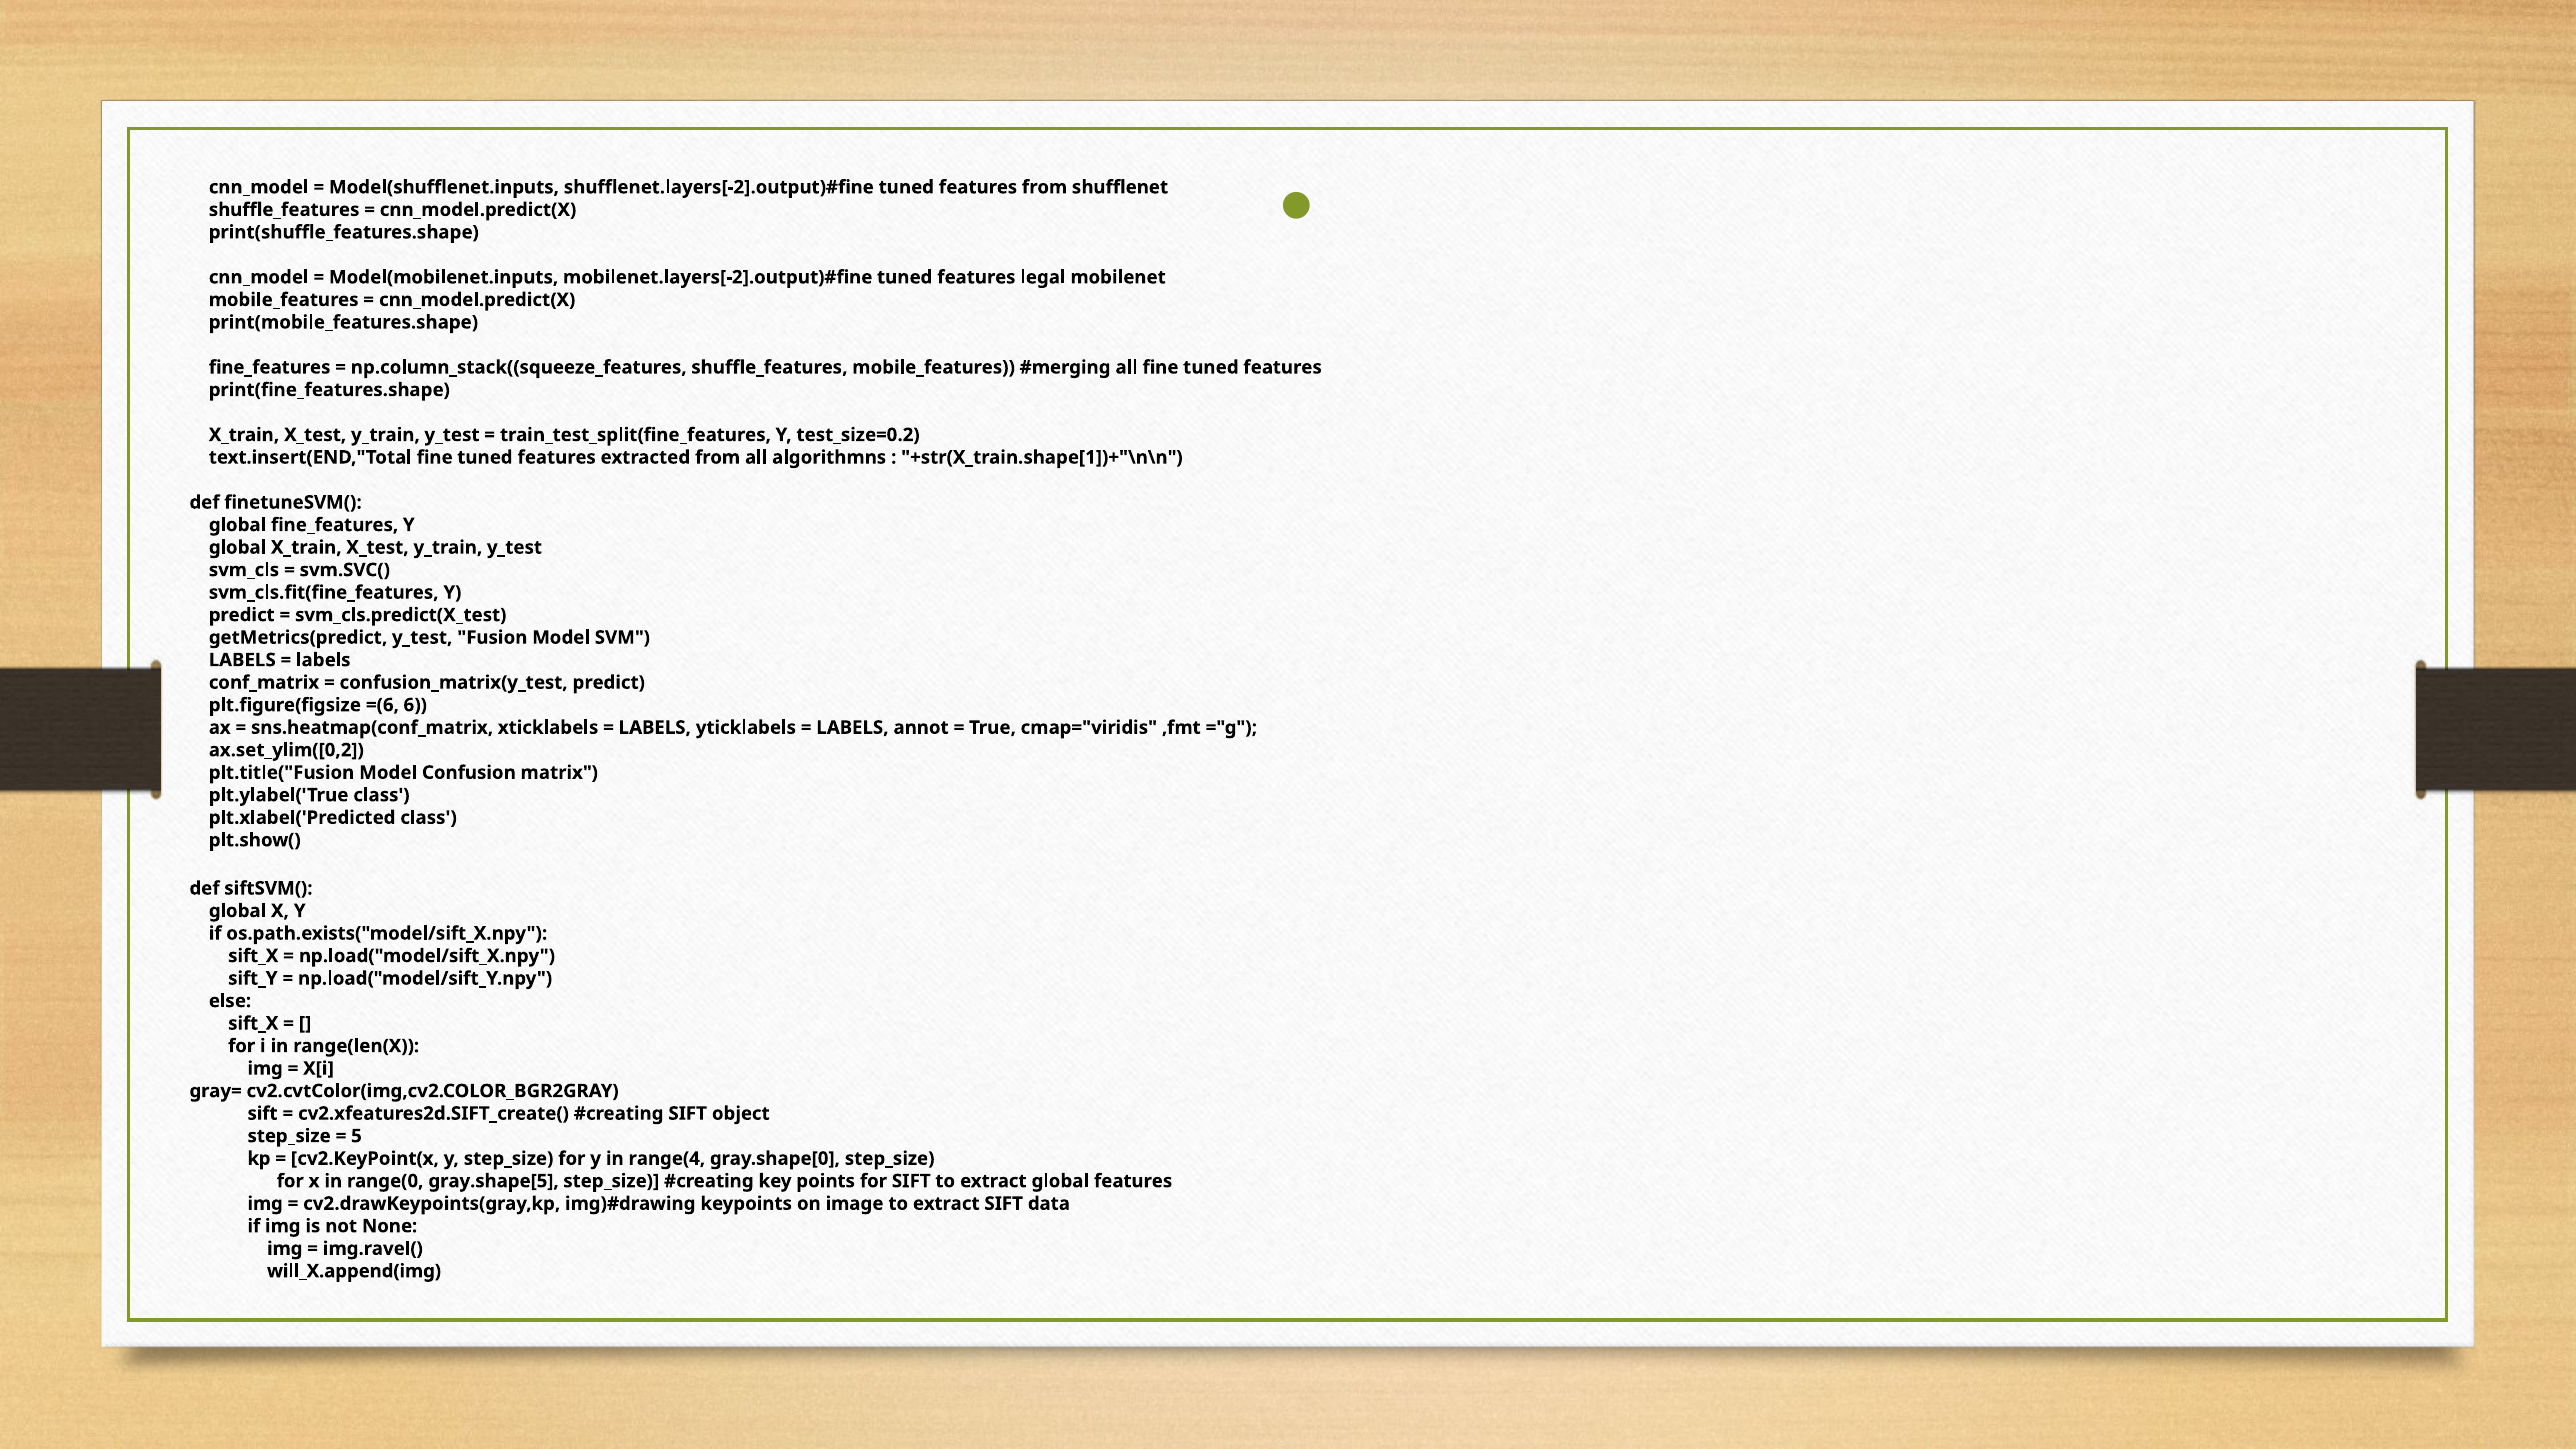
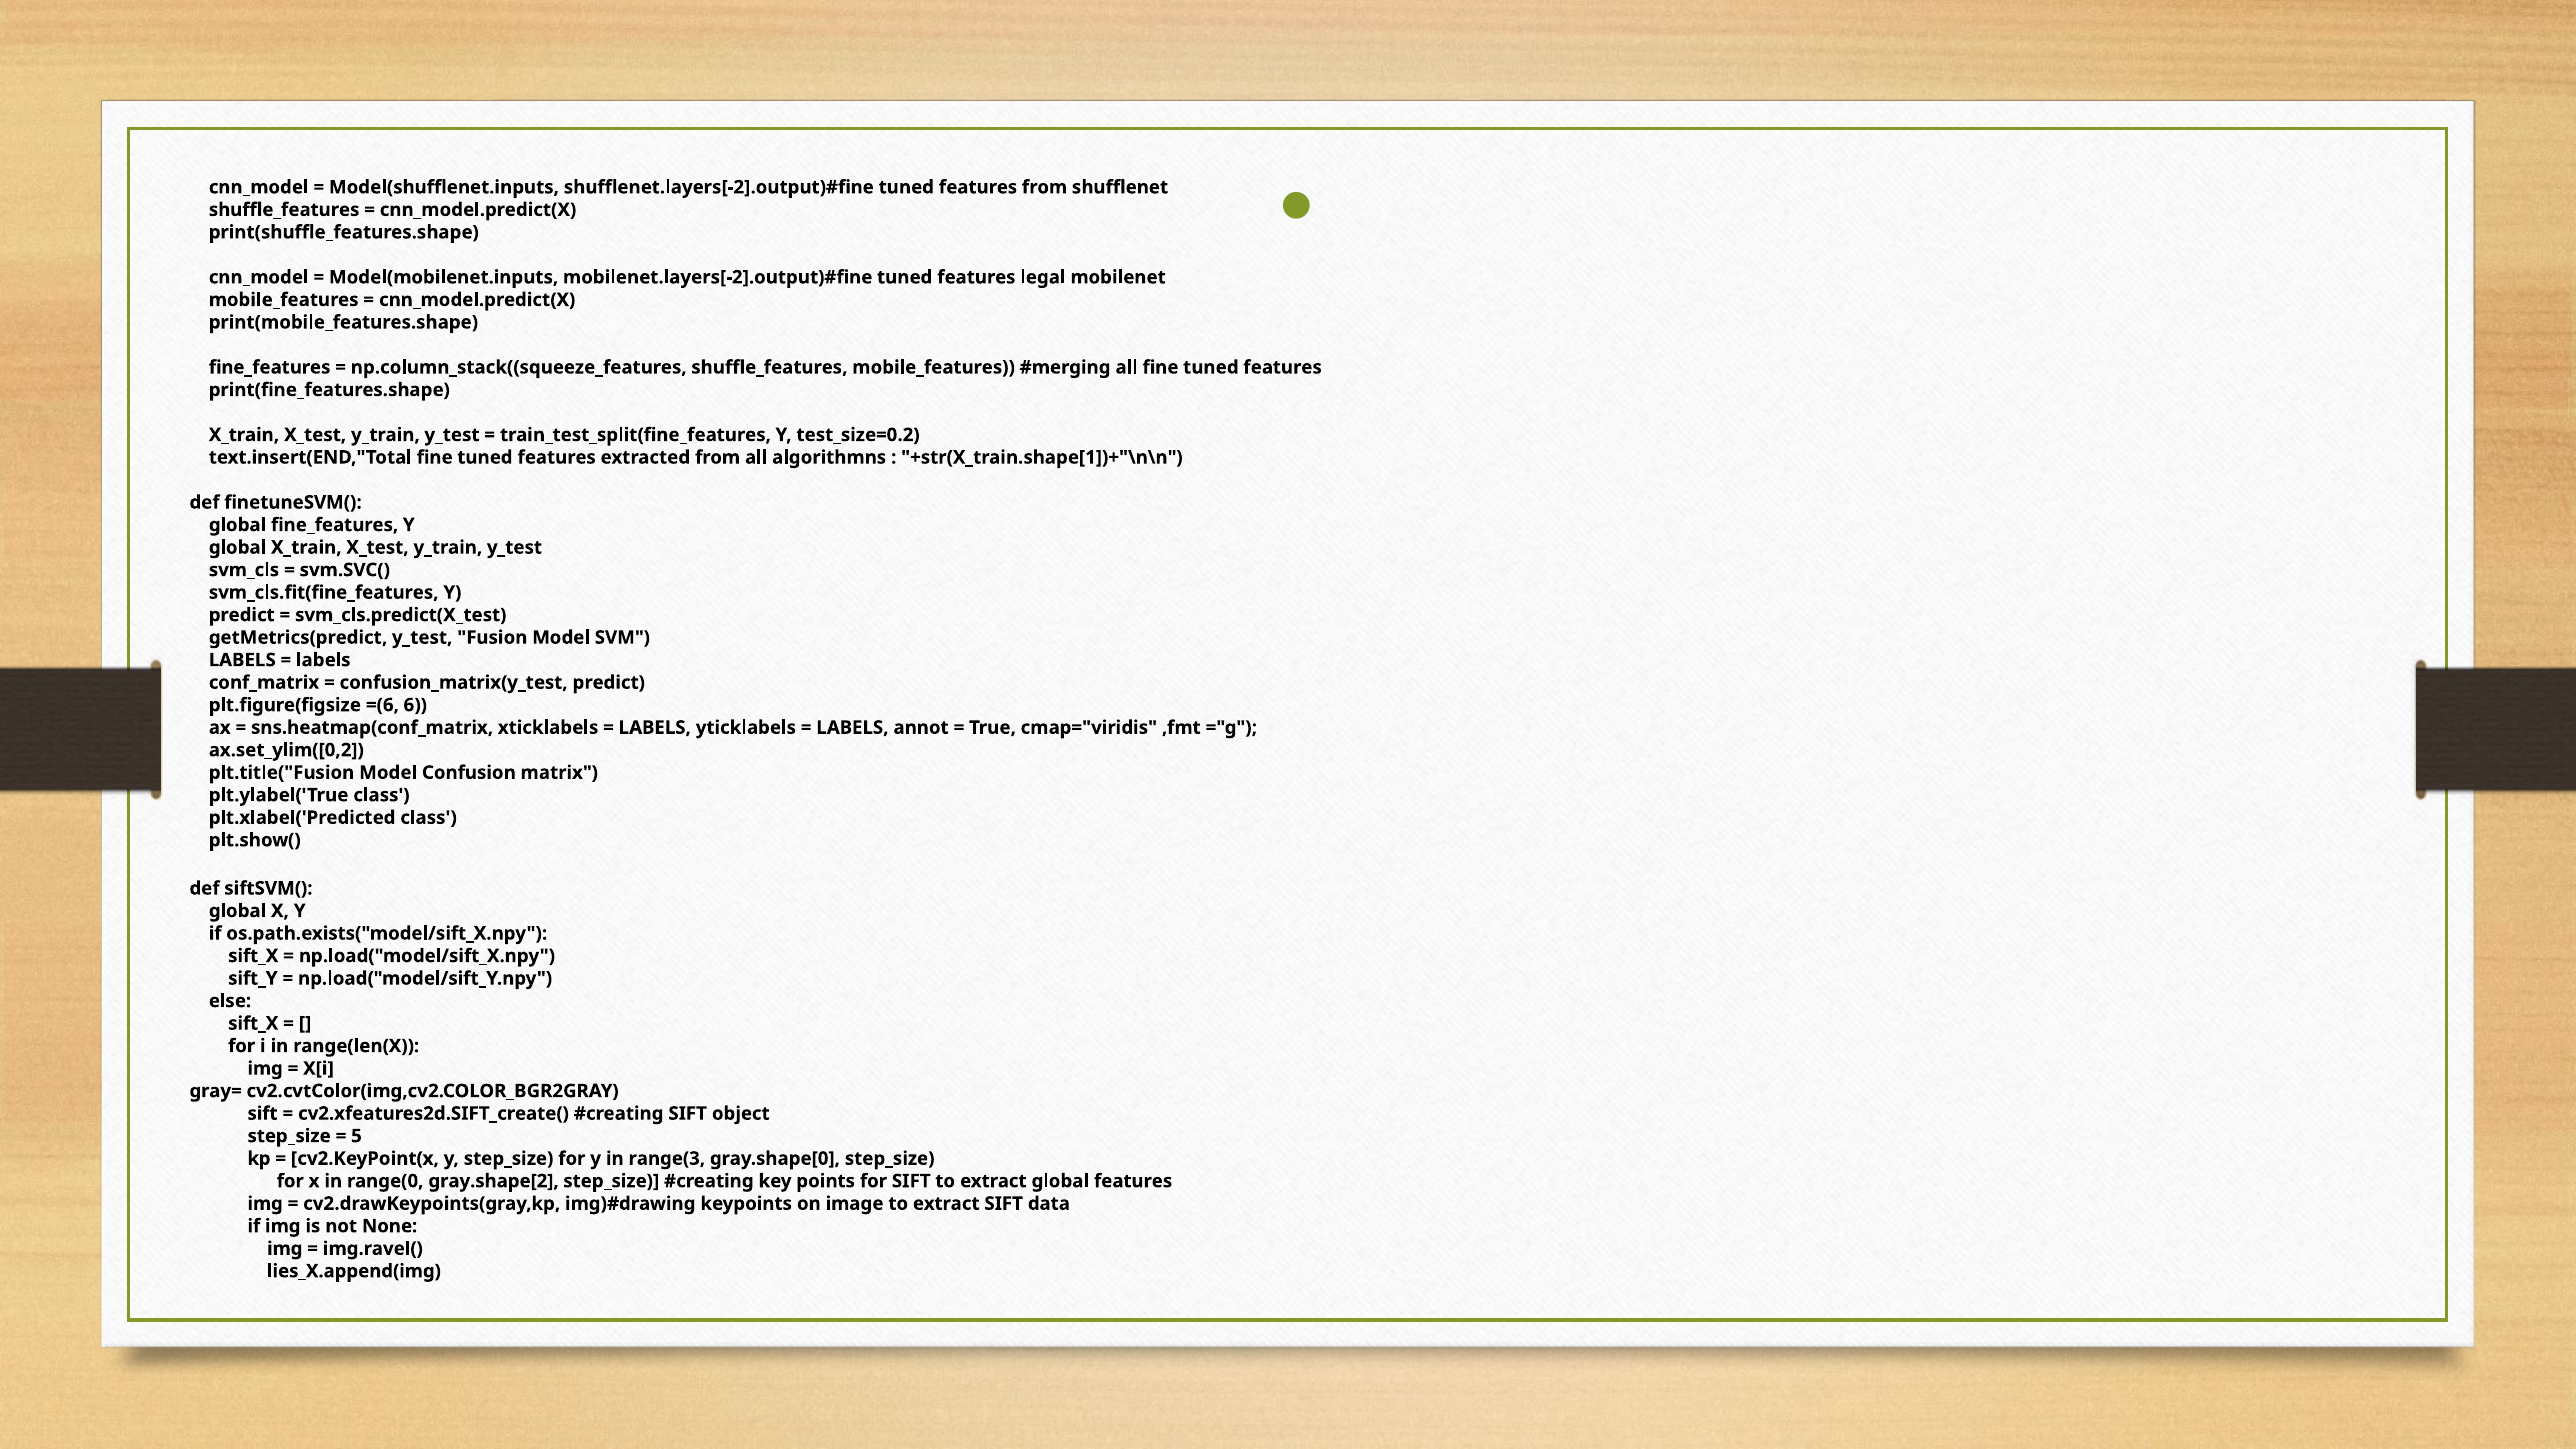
range(4: range(4 -> range(3
gray.shape[5: gray.shape[5 -> gray.shape[2
will_X.append(img: will_X.append(img -> lies_X.append(img
